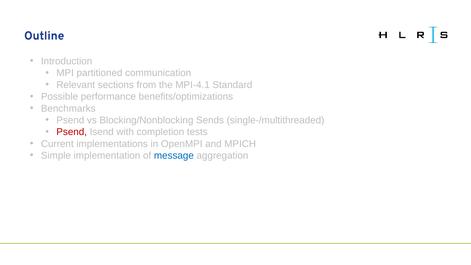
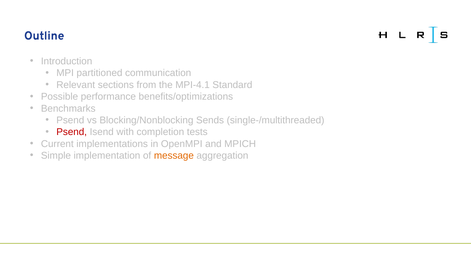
message colour: blue -> orange
